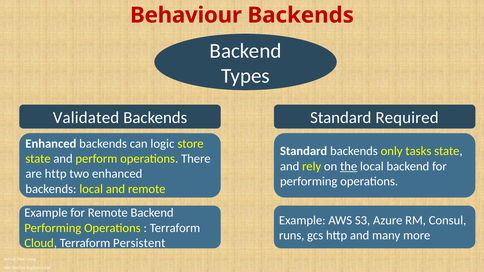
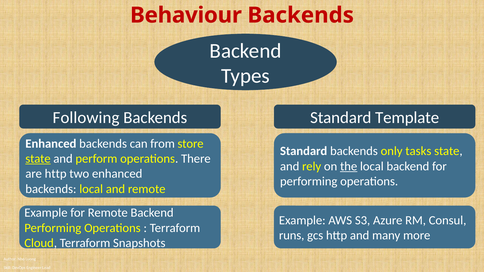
Validated: Validated -> Following
Required: Required -> Template
logic: logic -> from
state at (38, 159) underline: none -> present
Persistent: Persistent -> Snapshots
